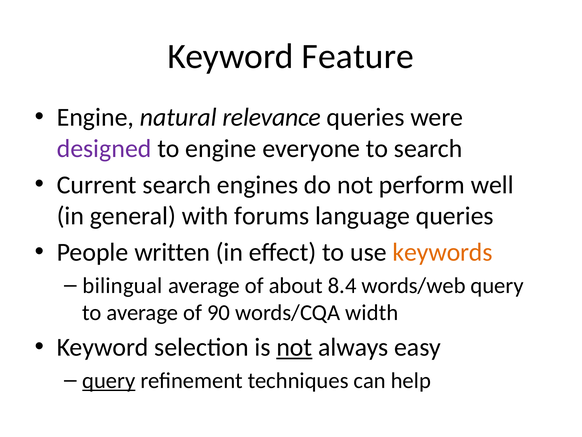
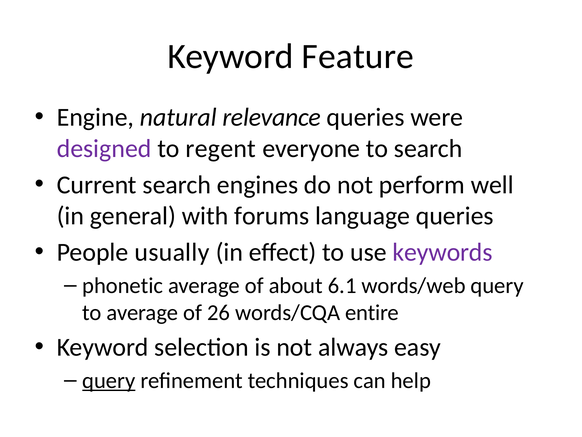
to engine: engine -> regent
written: written -> usually
keywords colour: orange -> purple
bilingual: bilingual -> phonetic
8.4: 8.4 -> 6.1
90: 90 -> 26
width: width -> entire
not at (294, 347) underline: present -> none
